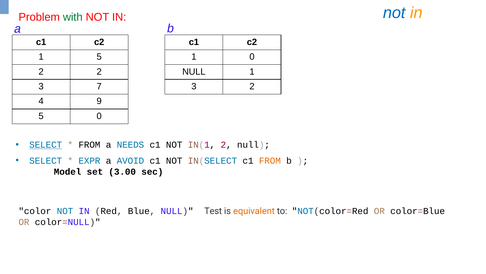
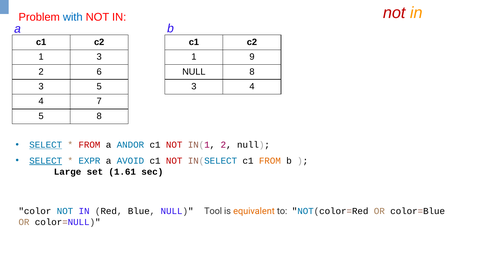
not at (394, 13) colour: blue -> red
with colour: green -> blue
1 5: 5 -> 3
1 0: 0 -> 9
2 2: 2 -> 6
NULL 1: 1 -> 8
3 7: 7 -> 5
3 2: 2 -> 4
9: 9 -> 7
5 0: 0 -> 8
FROM at (89, 145) colour: black -> red
NEEDS: NEEDS -> ANDOR
NOT at (174, 145) colour: black -> red
SELECT at (46, 160) underline: none -> present
NOT at (174, 160) colour: black -> red
Model: Model -> Large
3.00: 3.00 -> 1.61
Test: Test -> Tool
